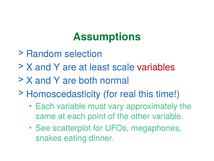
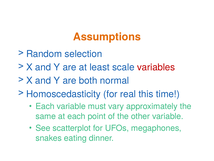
Assumptions colour: green -> orange
